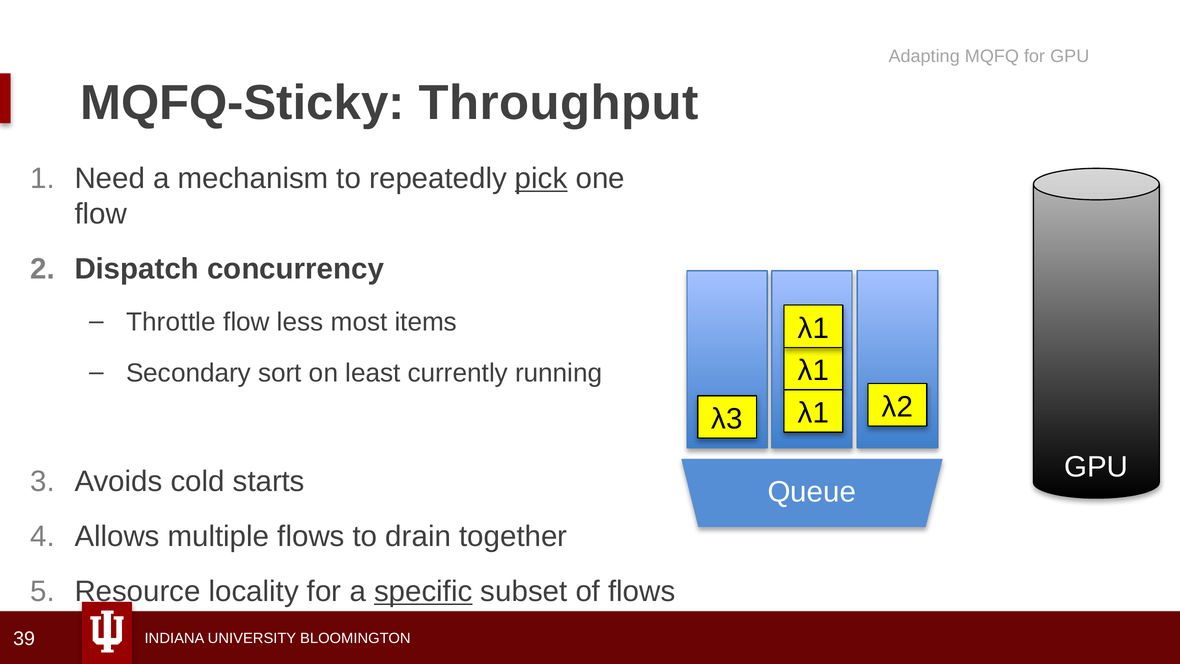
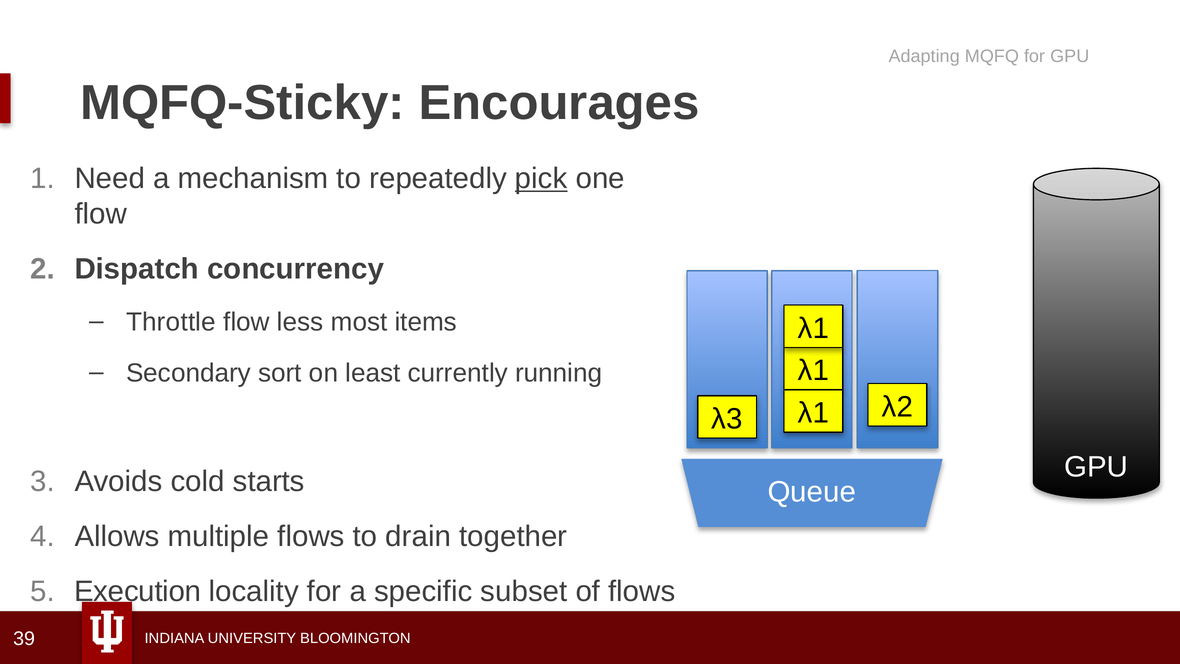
Throughput: Throughput -> Encourages
Resource: Resource -> Execution
specific underline: present -> none
